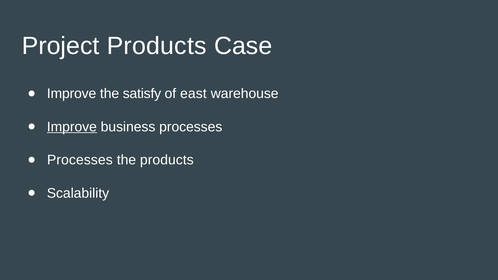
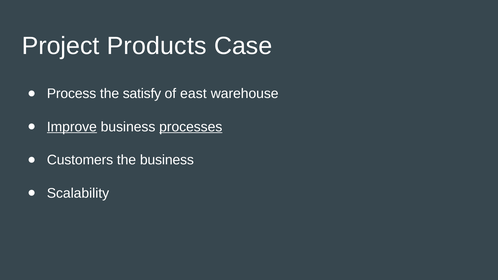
Improve at (72, 94): Improve -> Process
processes at (191, 127) underline: none -> present
Processes at (80, 160): Processes -> Customers
the products: products -> business
